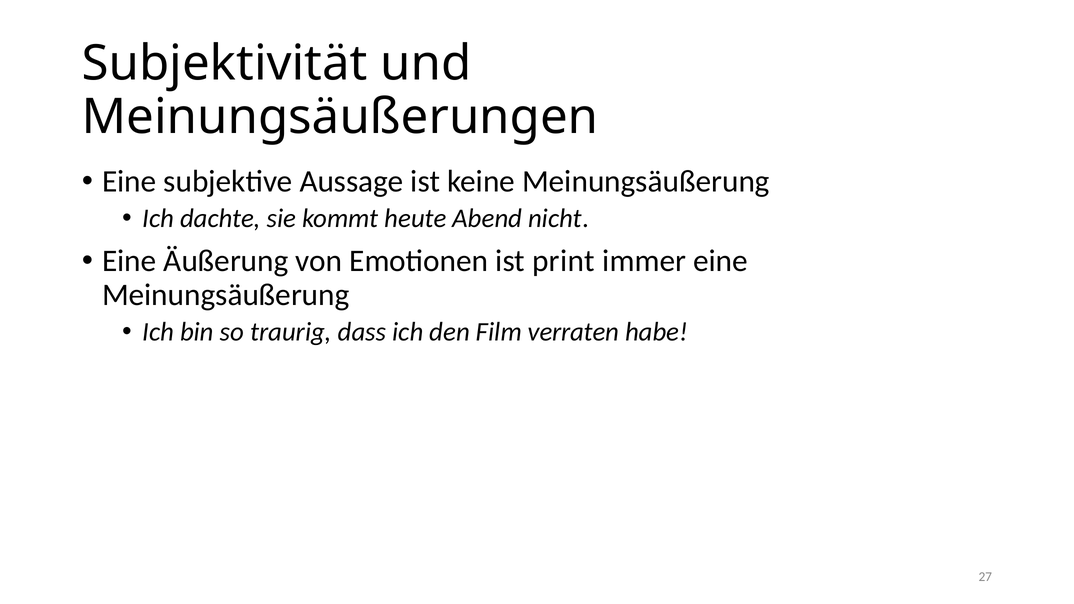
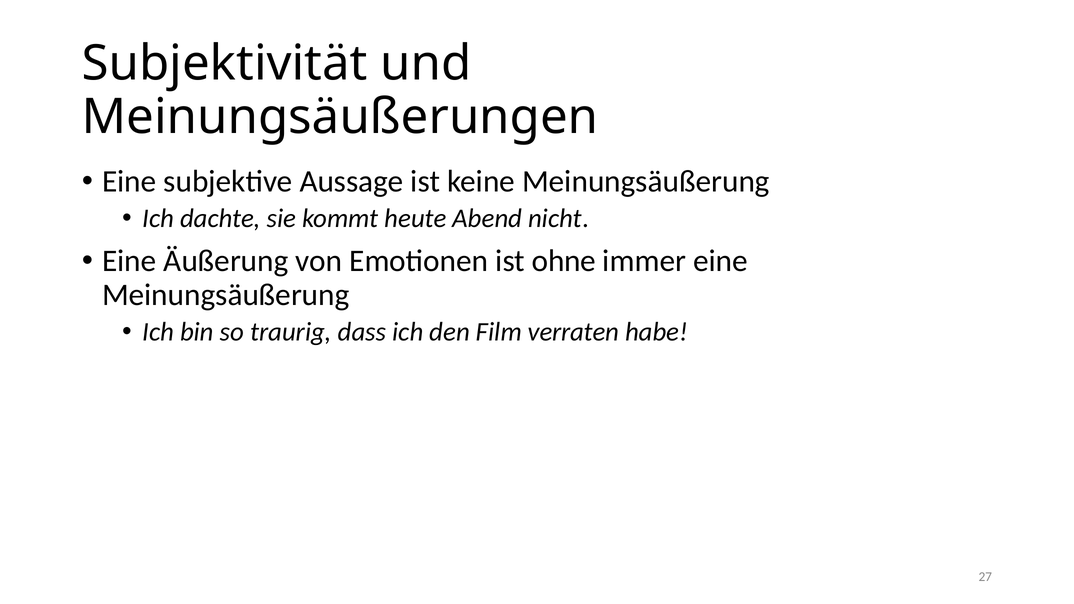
print: print -> ohne
